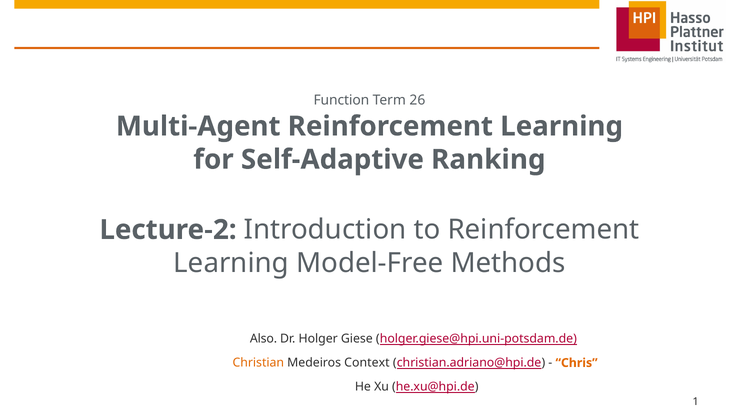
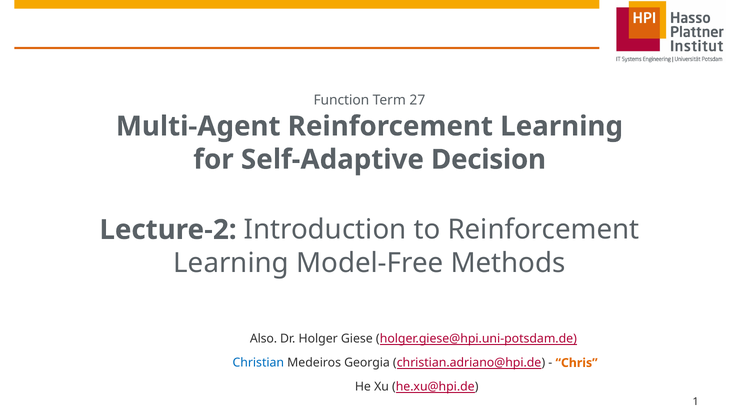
26: 26 -> 27
Ranking: Ranking -> Decision
Christian colour: orange -> blue
Context: Context -> Georgia
